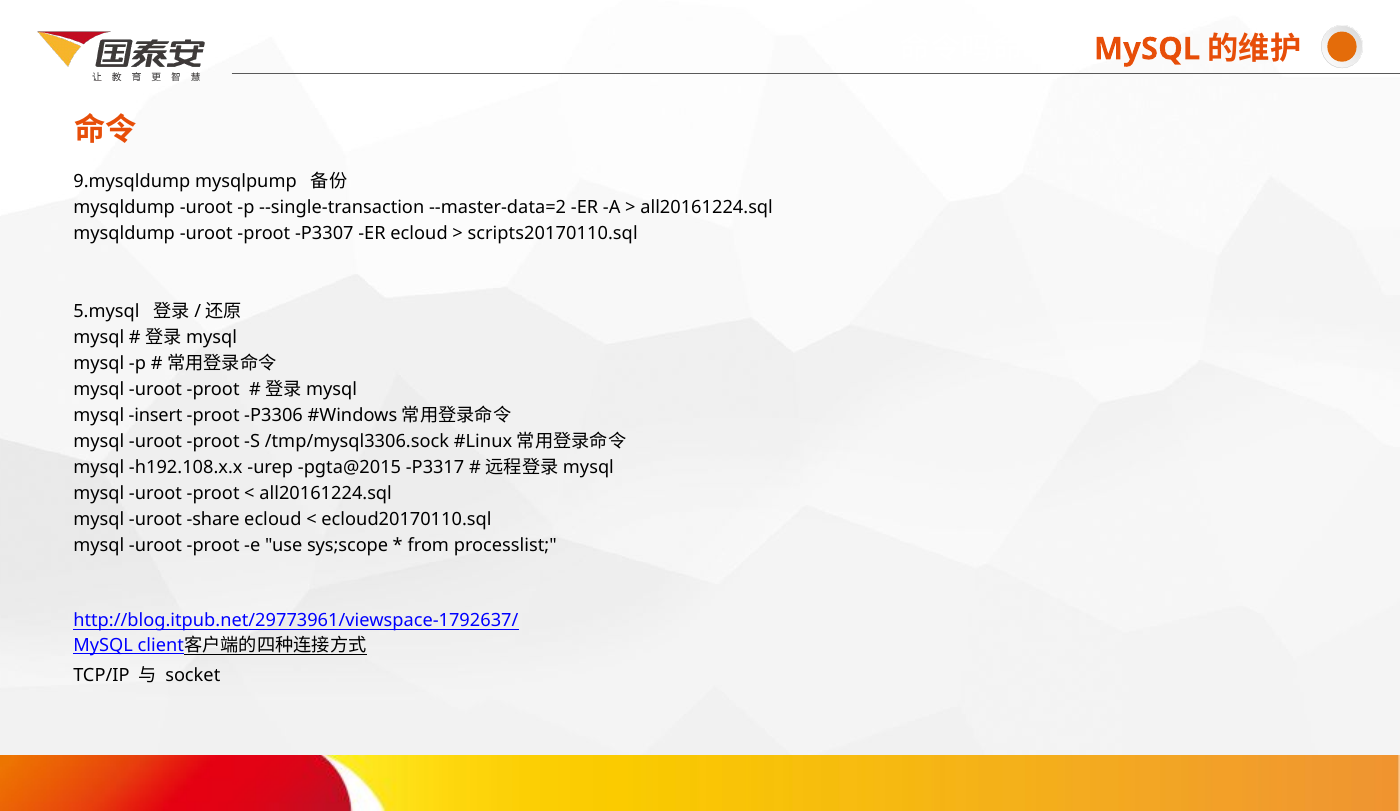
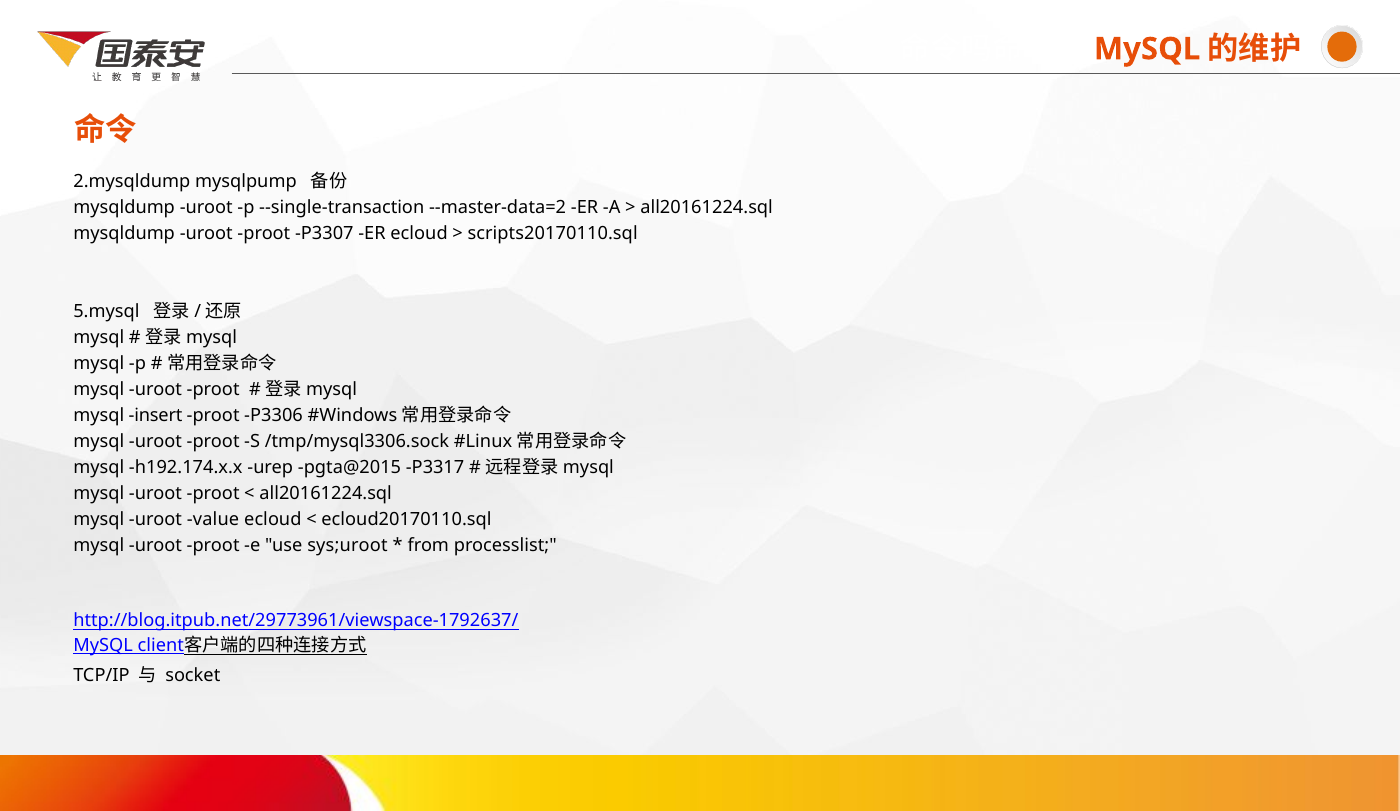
9.mysqldump: 9.mysqldump -> 2.mysqldump
h192.108.x.x: h192.108.x.x -> h192.174.x.x
share: share -> value
sys;scope: sys;scope -> sys;uroot
